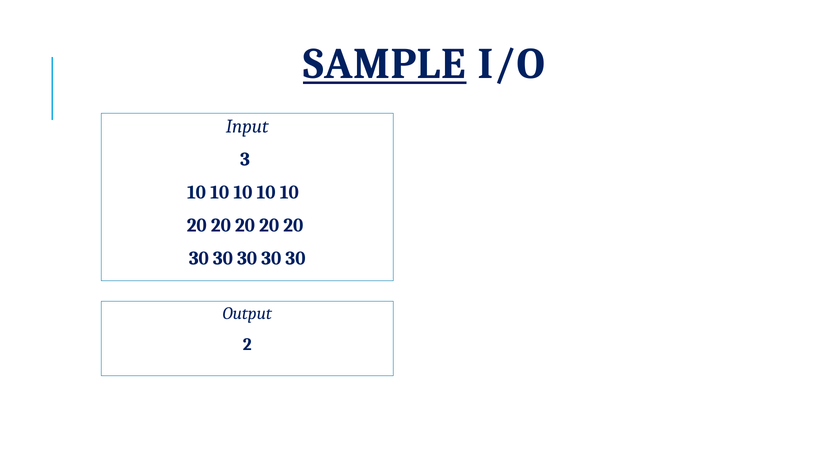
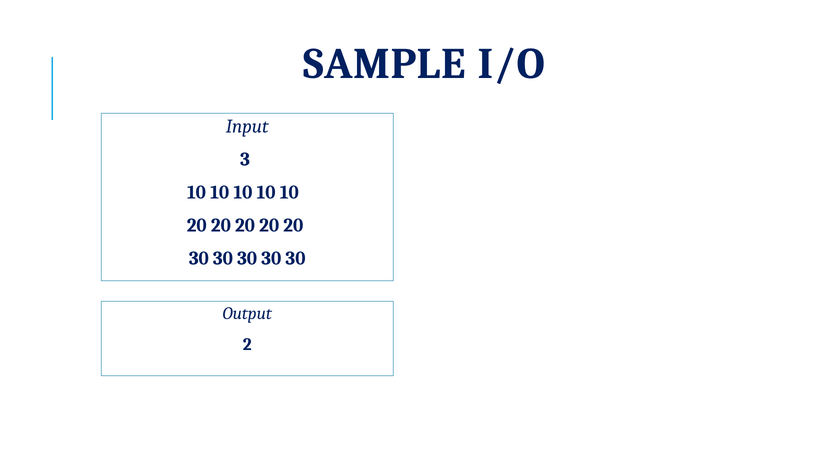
SAMPLE underline: present -> none
